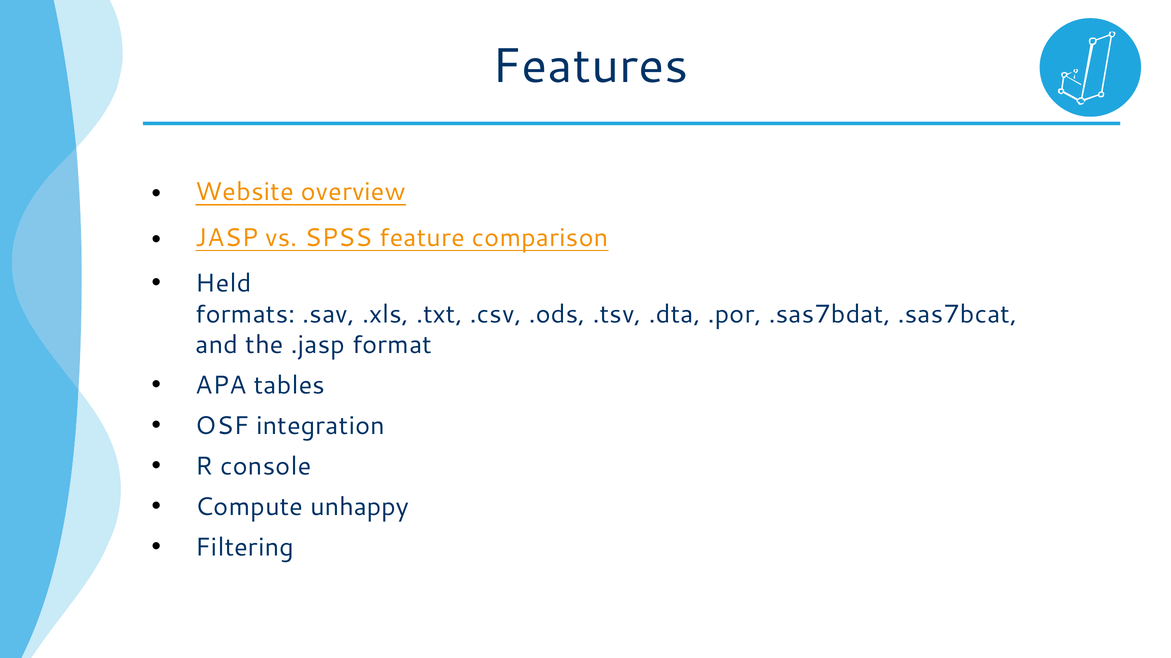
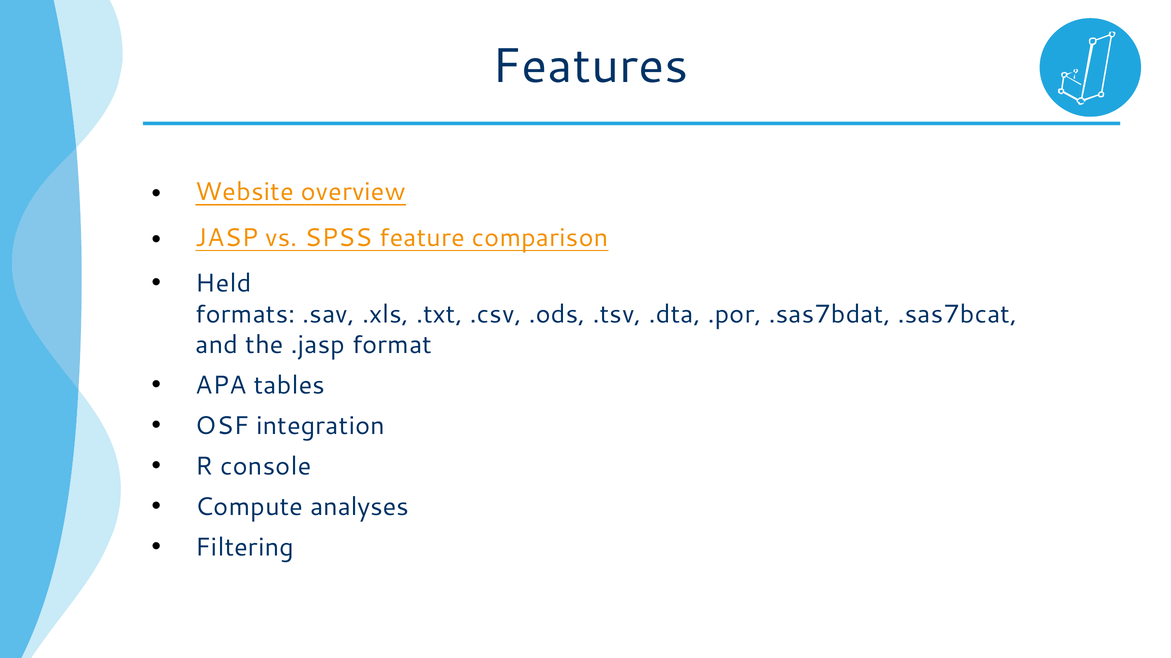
unhappy: unhappy -> analyses
